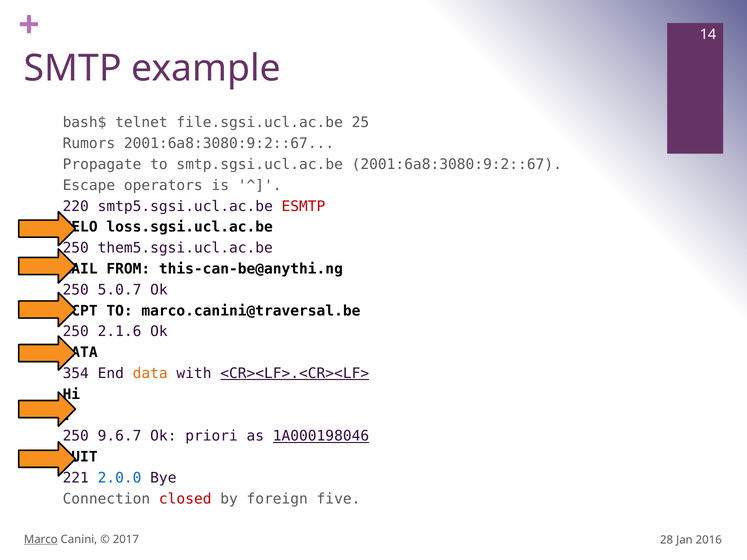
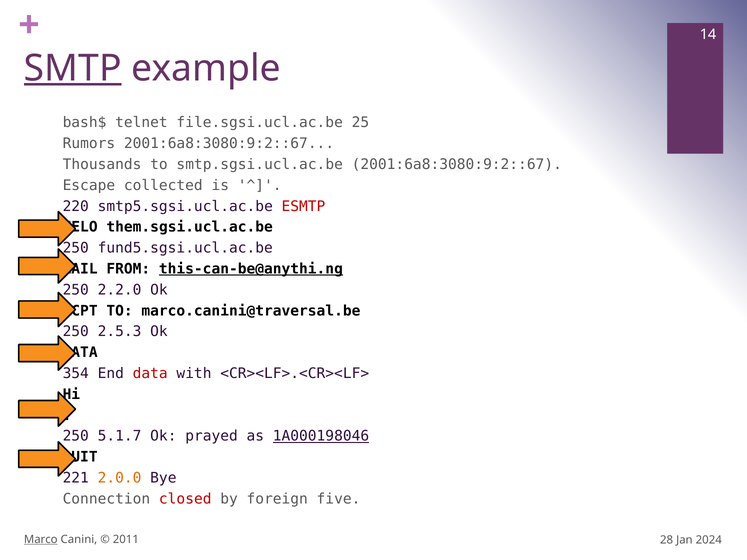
SMTP underline: none -> present
Propagate: Propagate -> Thousands
operators: operators -> collected
loss.sgsi.ucl.ac.be: loss.sgsi.ucl.ac.be -> them.sgsi.ucl.ac.be
them5.sgsi.ucl.ac.be: them5.sgsi.ucl.ac.be -> fund5.sgsi.ucl.ac.be
this-can-be@anythi.ng underline: none -> present
5.0.7: 5.0.7 -> 2.2.0
2.1.6: 2.1.6 -> 2.5.3
data at (150, 374) colour: orange -> red
<CR><LF>.<CR><LF> underline: present -> none
9.6.7: 9.6.7 -> 5.1.7
priori: priori -> prayed
2.0.0 colour: blue -> orange
2017: 2017 -> 2011
2016: 2016 -> 2024
